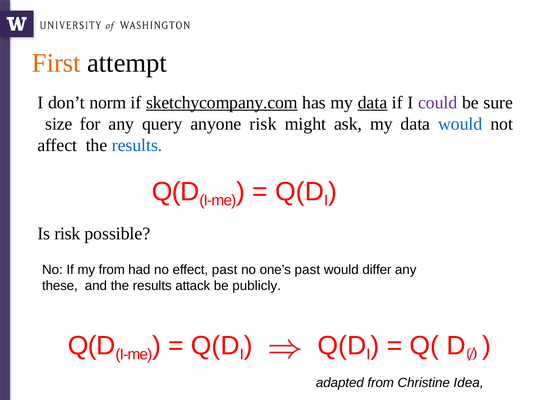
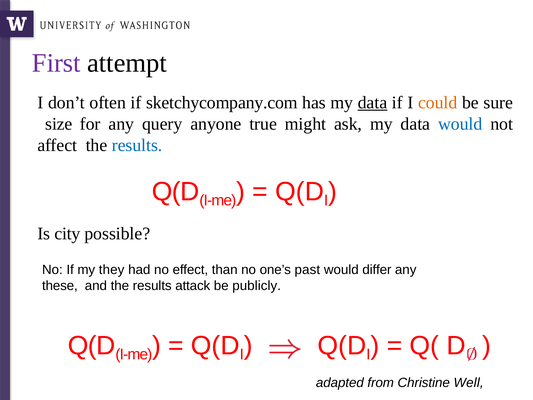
First colour: orange -> purple
norm: norm -> often
sketchycompany.com underline: present -> none
could colour: purple -> orange
anyone risk: risk -> true
Is risk: risk -> city
my from: from -> they
effect past: past -> than
Idea: Idea -> Well
